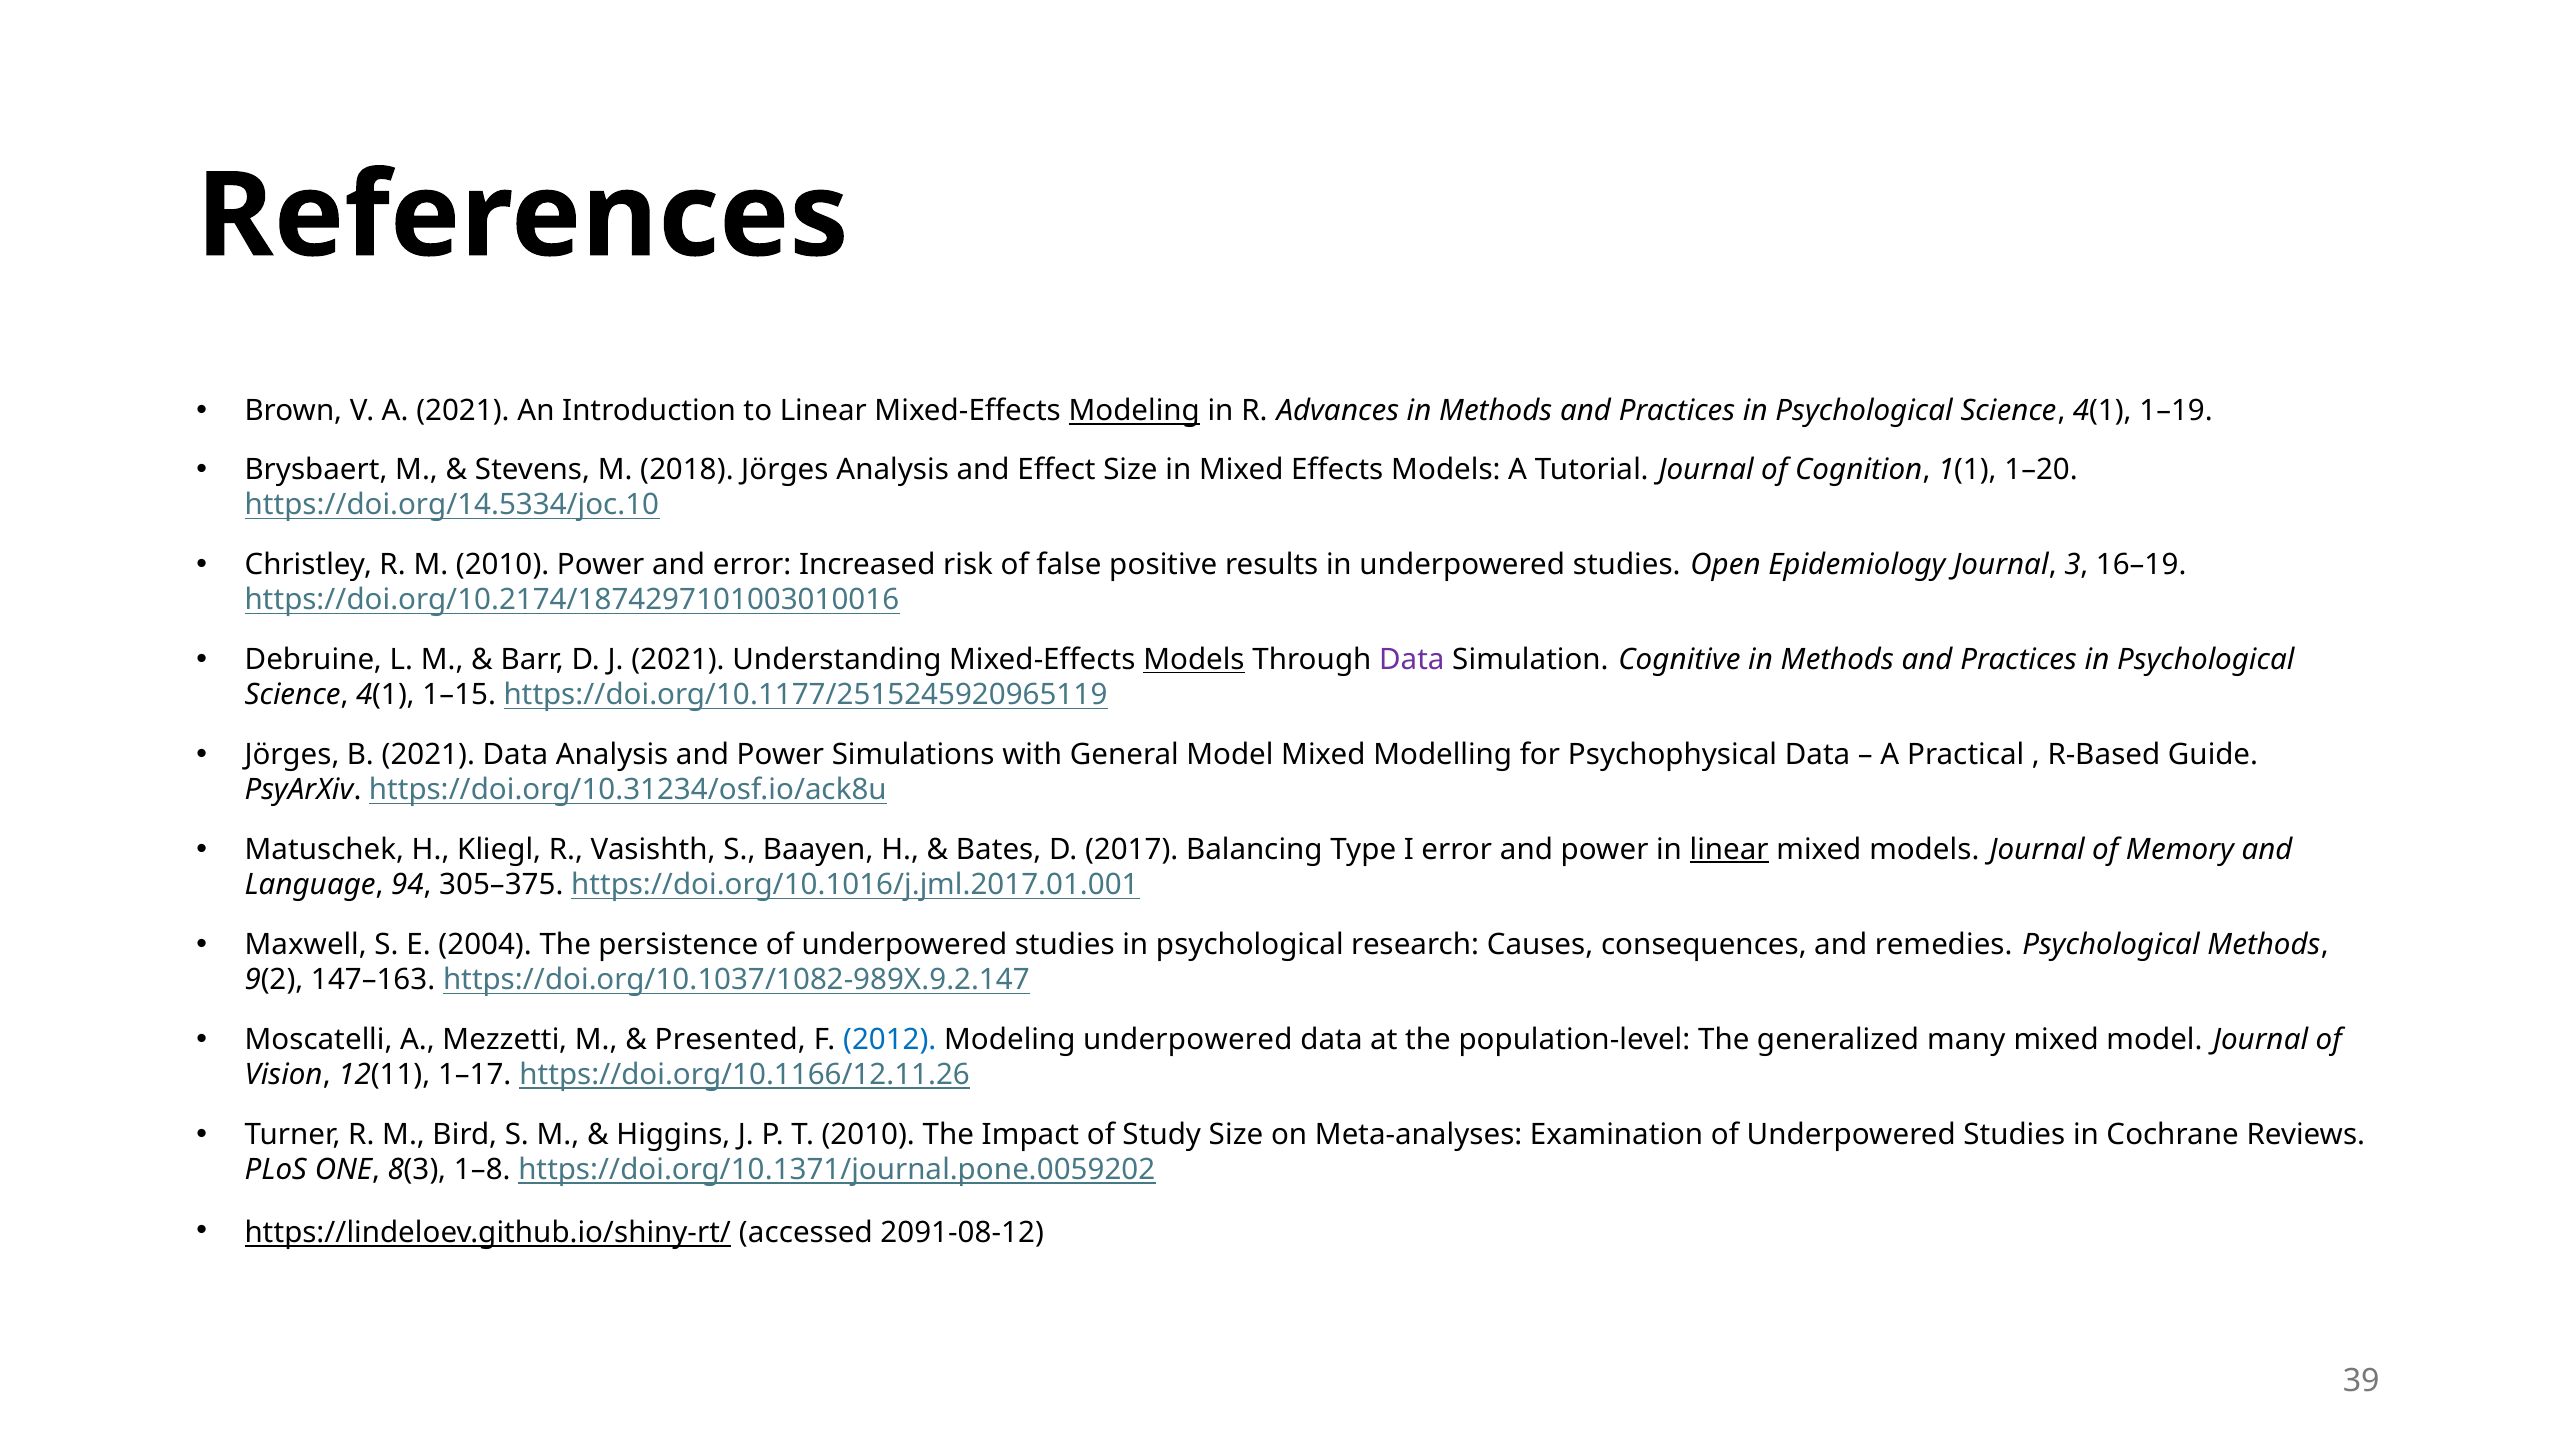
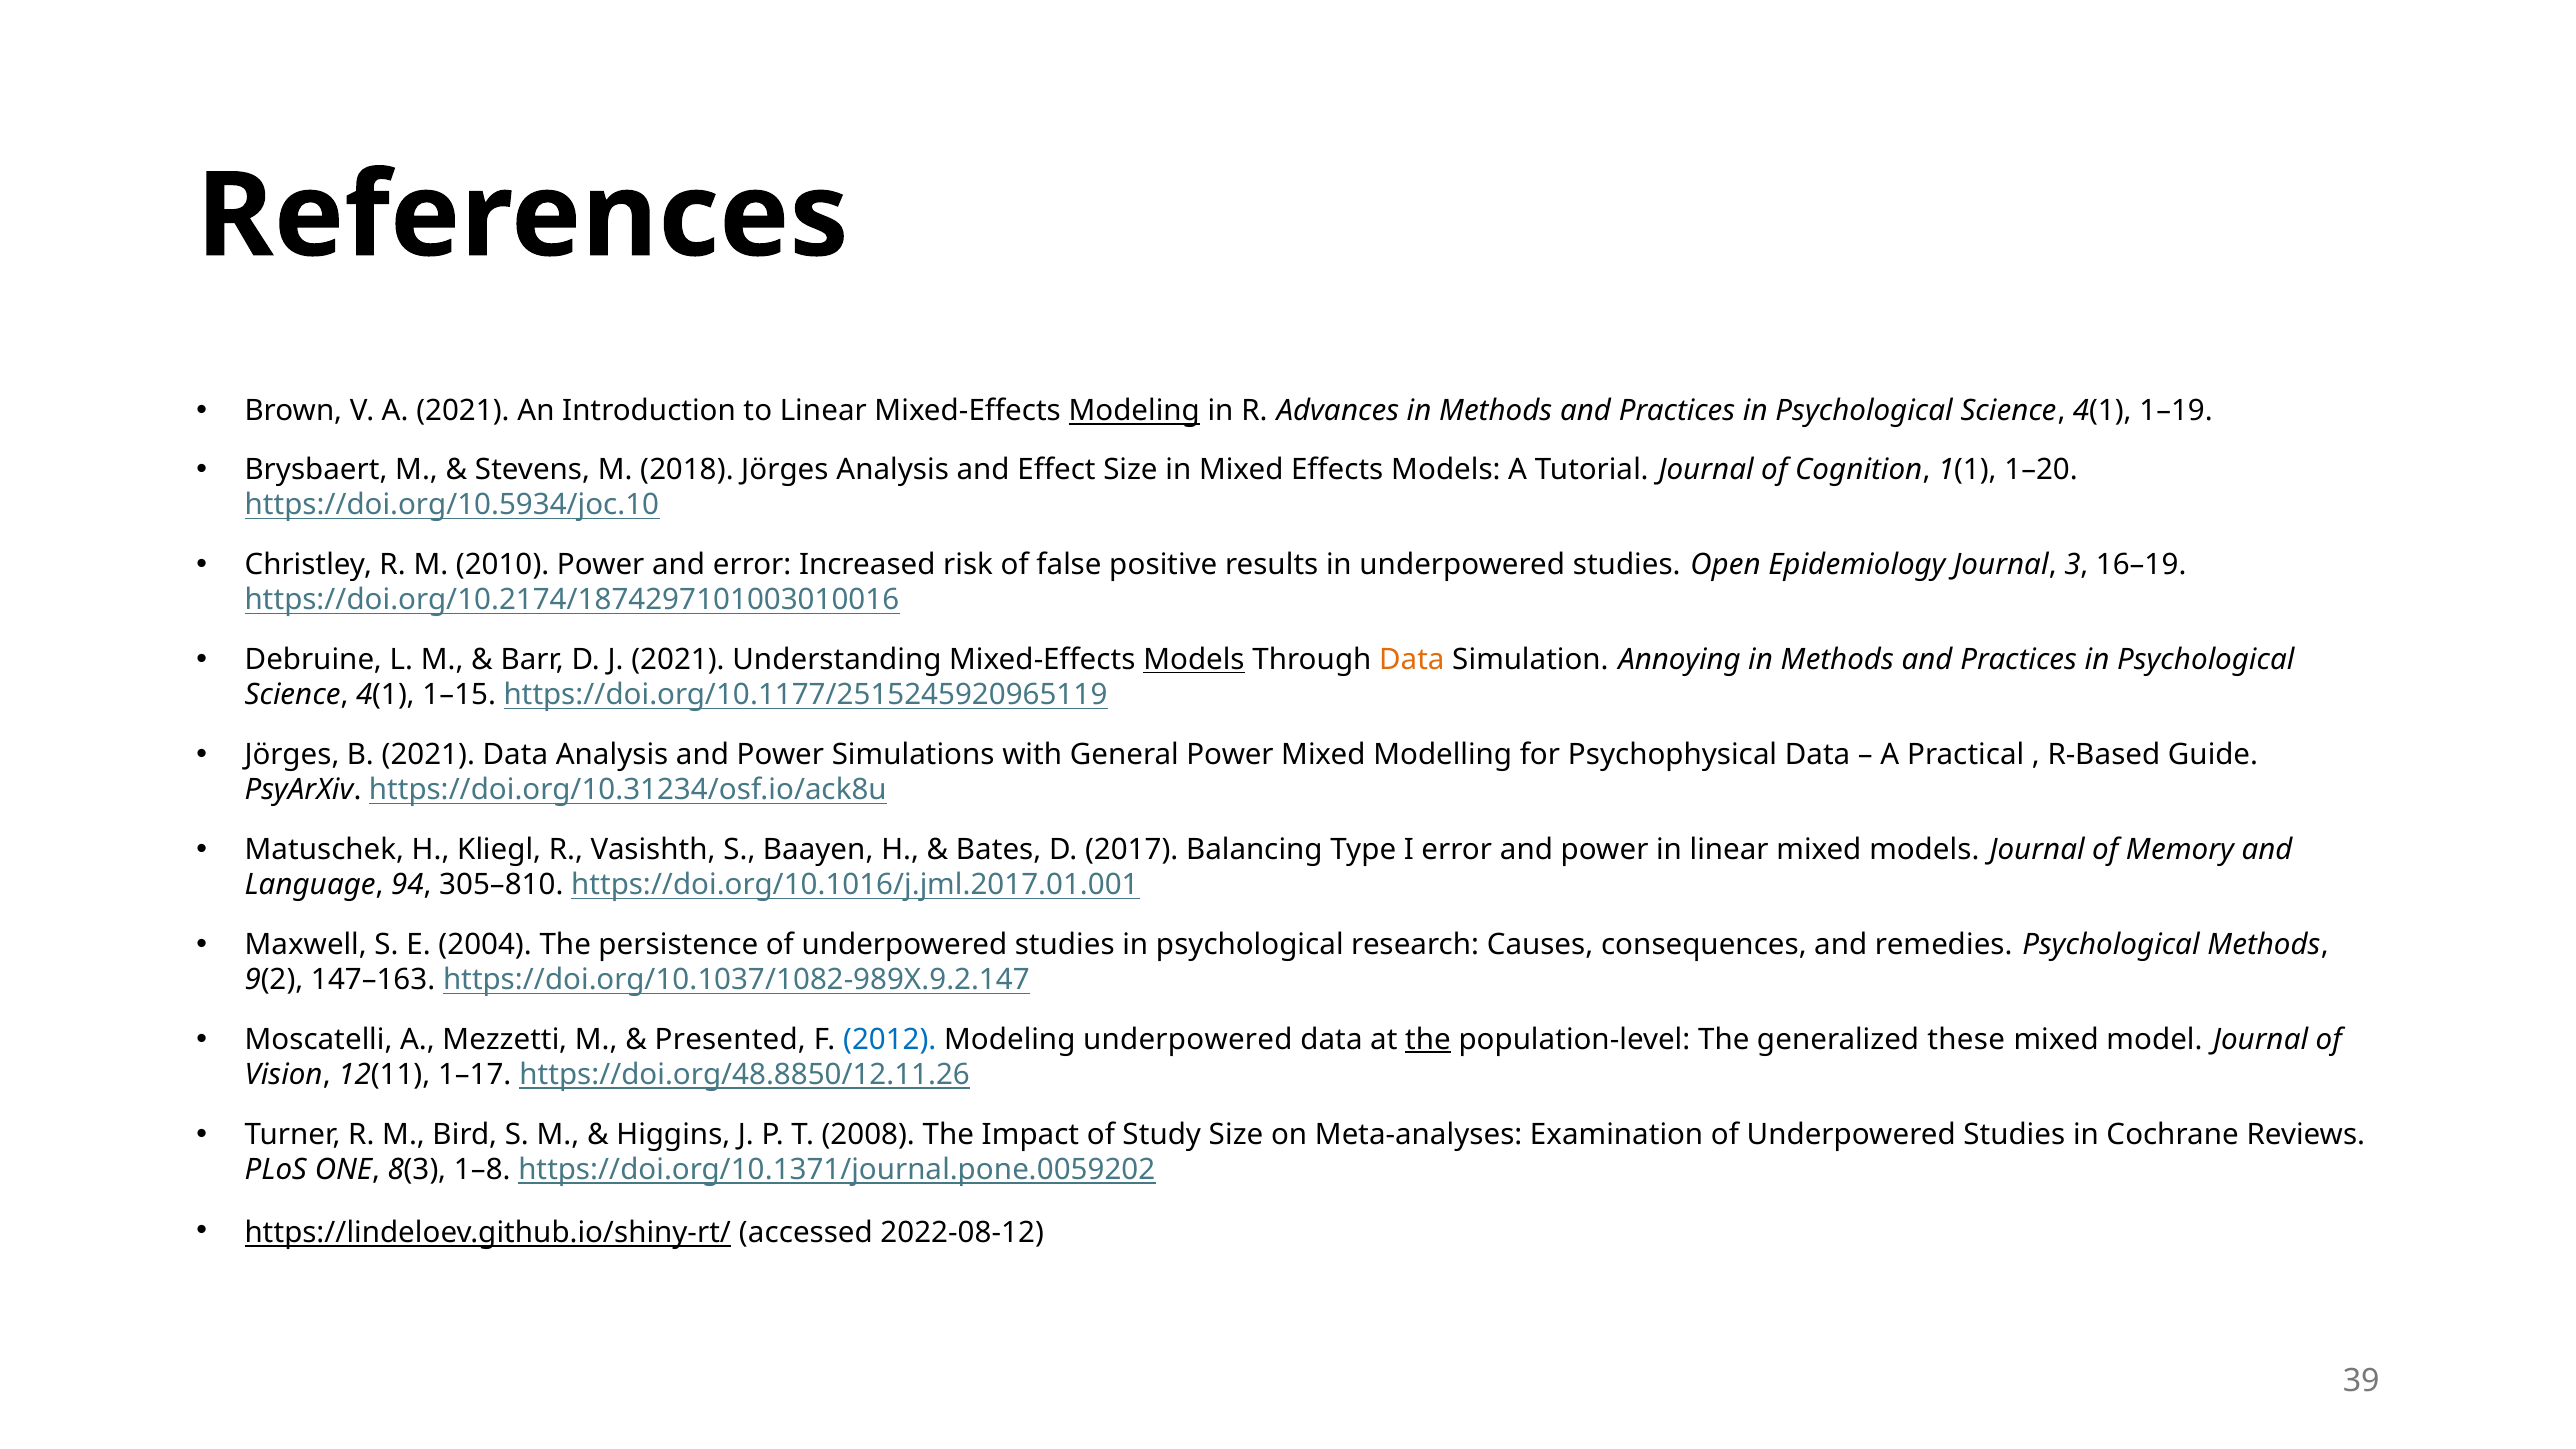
https://doi.org/14.5334/joc.10: https://doi.org/14.5334/joc.10 -> https://doi.org/10.5934/joc.10
Data at (1412, 660) colour: purple -> orange
Cognitive: Cognitive -> Annoying
General Model: Model -> Power
linear at (1729, 850) underline: present -> none
305–375: 305–375 -> 305–810
the at (1428, 1039) underline: none -> present
many: many -> these
https://doi.org/10.1166/12.11.26: https://doi.org/10.1166/12.11.26 -> https://doi.org/48.8850/12.11.26
T 2010: 2010 -> 2008
2091-08-12: 2091-08-12 -> 2022-08-12
